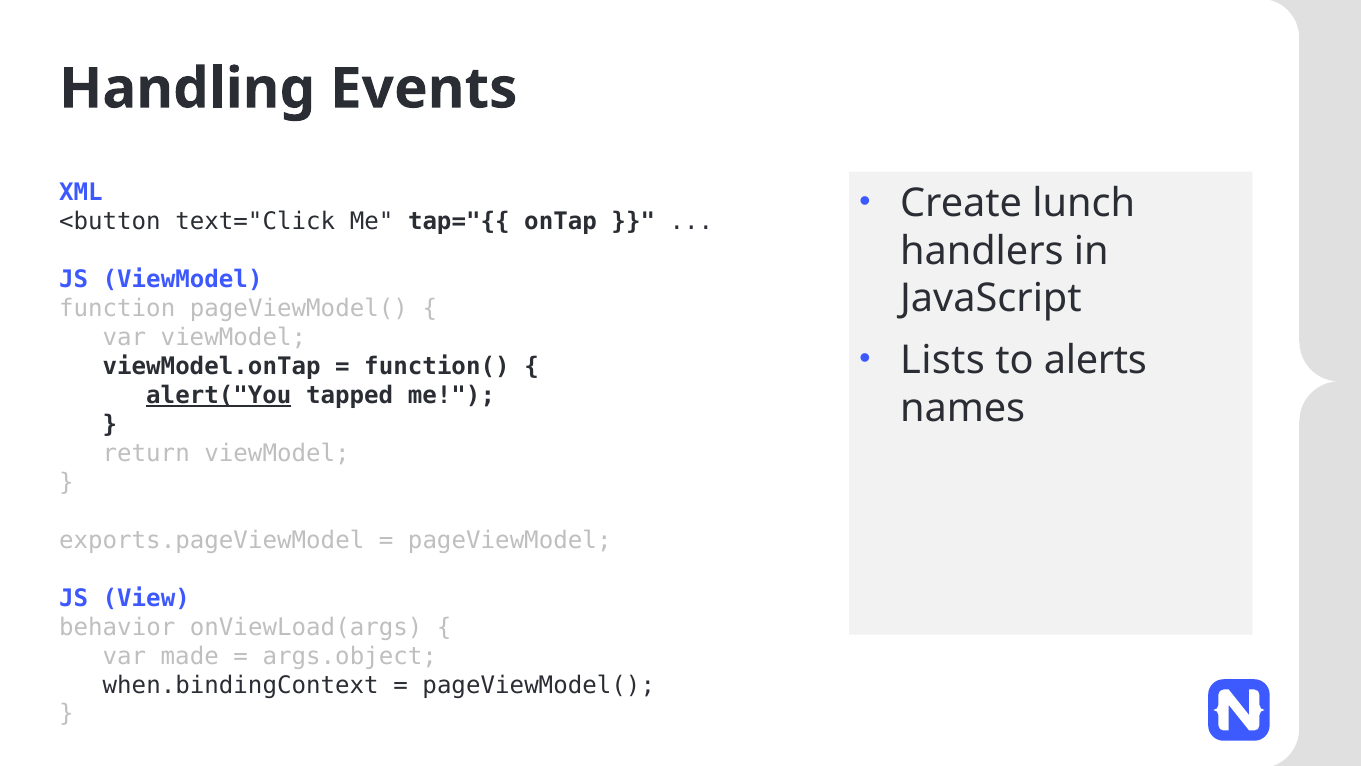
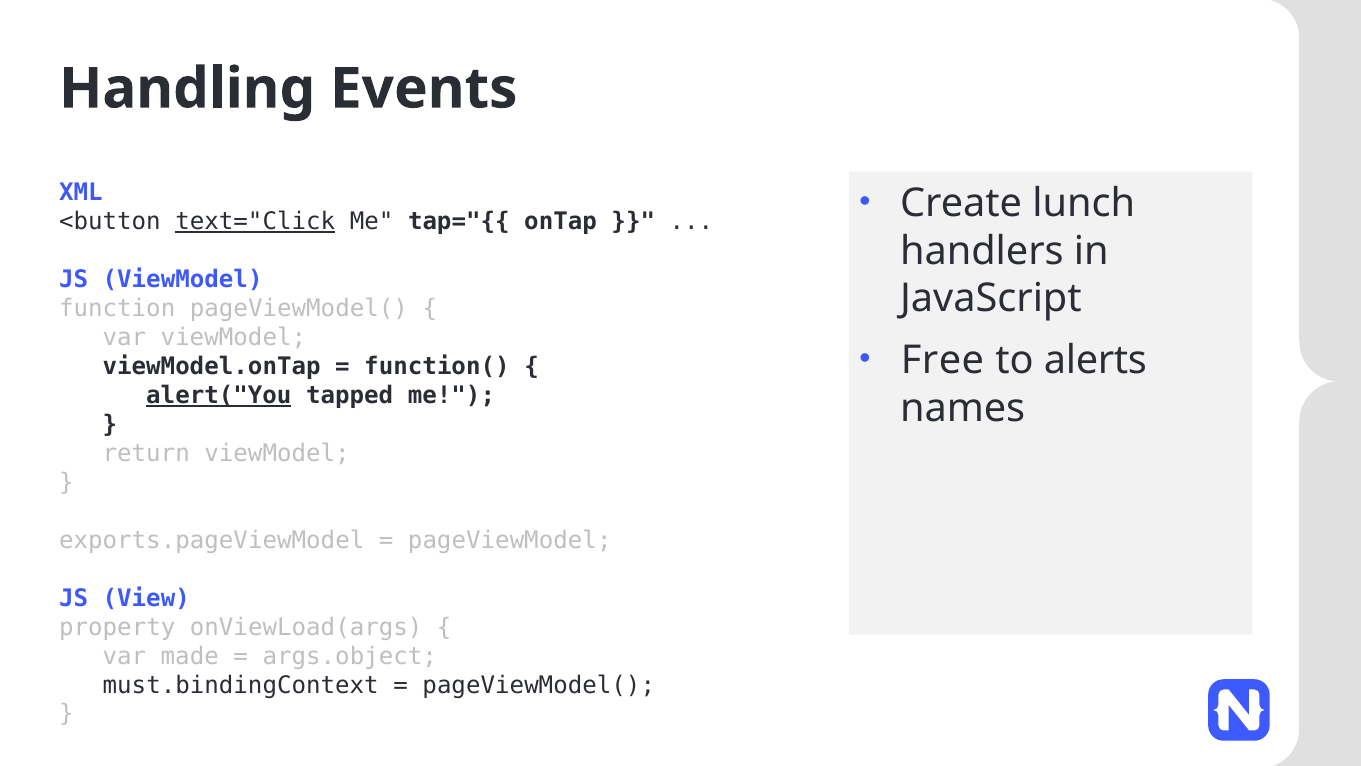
text="Click underline: none -> present
Lists: Lists -> Free
behavior: behavior -> property
when.bindingContext: when.bindingContext -> must.bindingContext
